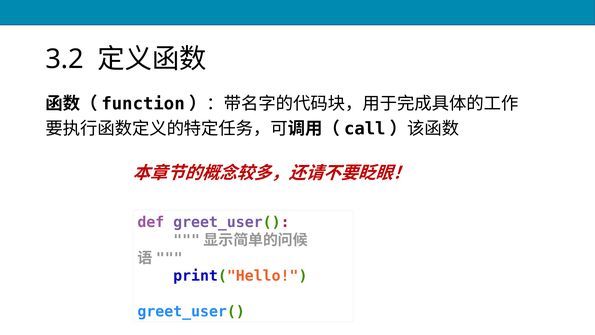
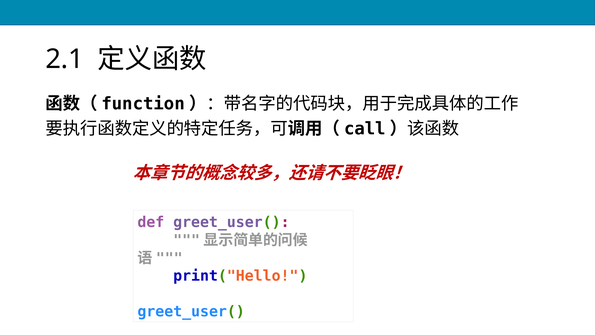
3.2: 3.2 -> 2.1
